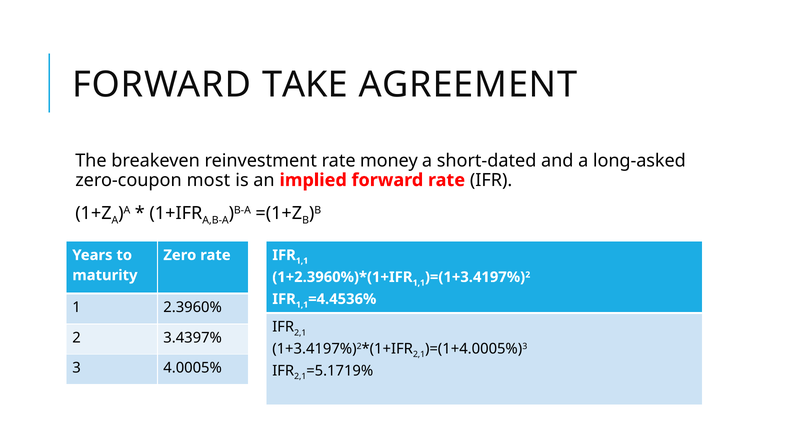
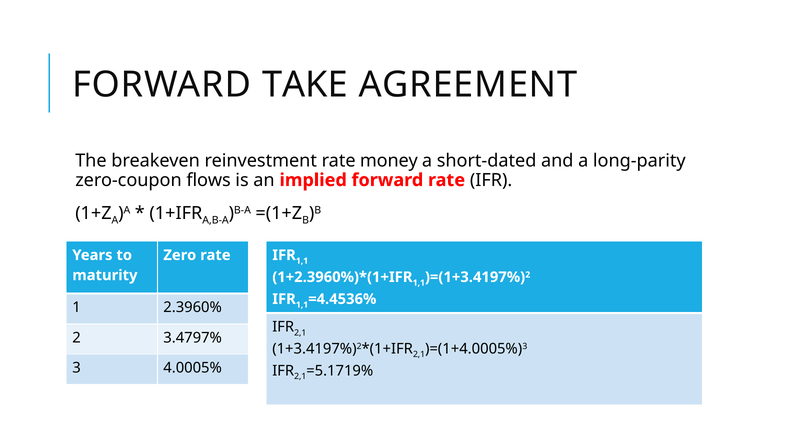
long-asked: long-asked -> long-parity
most: most -> flows
3.4397%: 3.4397% -> 3.4797%
